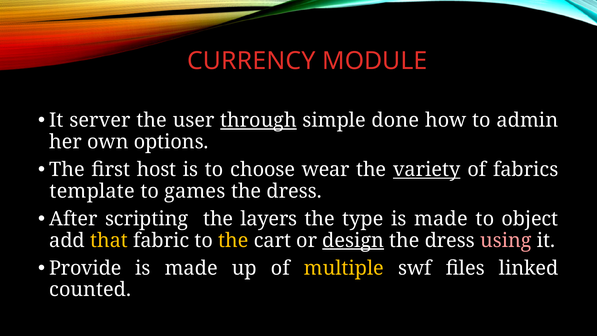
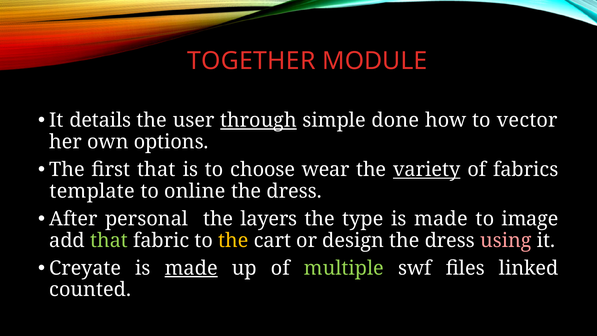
CURRENCY: CURRENCY -> TOGETHER
server: server -> details
admin: admin -> vector
first host: host -> that
games: games -> online
scripting: scripting -> personal
object: object -> image
that at (109, 240) colour: yellow -> light green
design underline: present -> none
Provide: Provide -> Creyate
made at (191, 268) underline: none -> present
multiple colour: yellow -> light green
